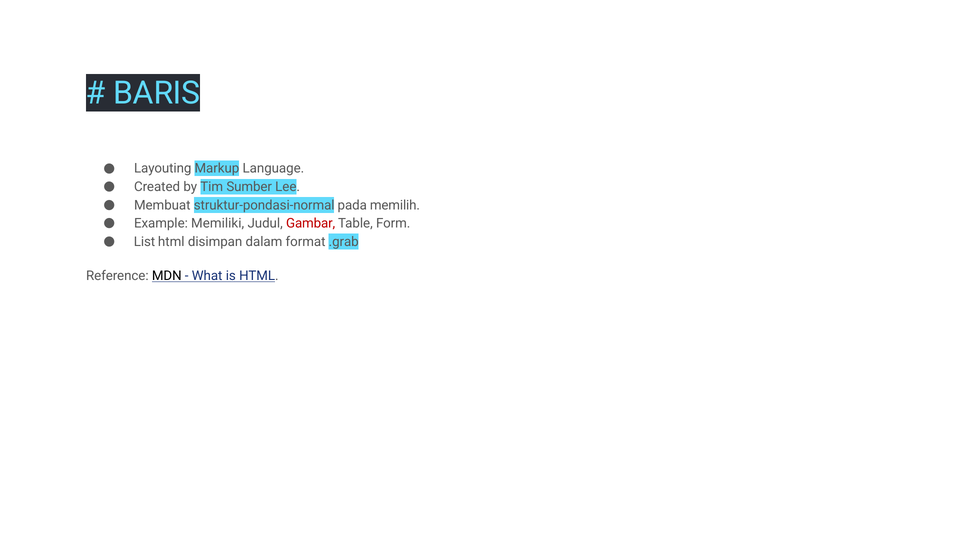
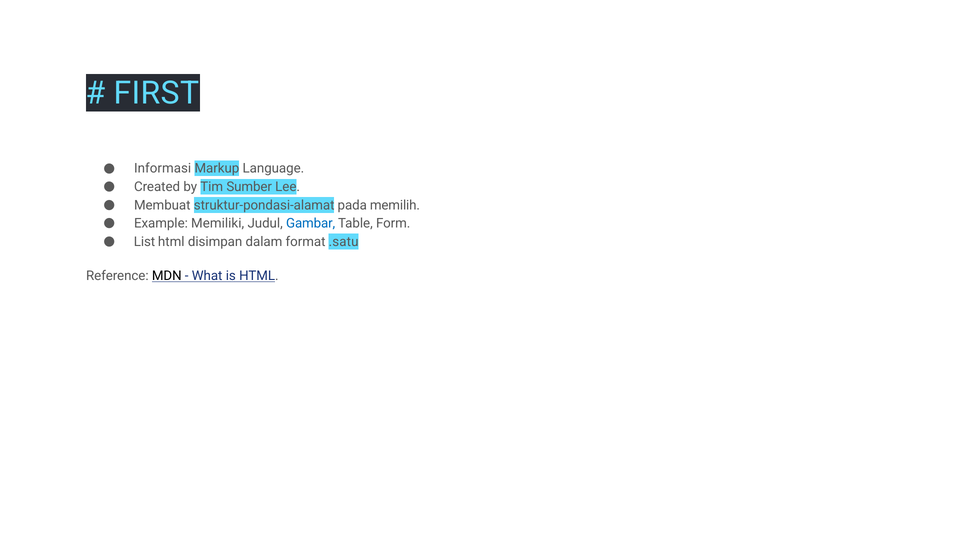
BARIS: BARIS -> FIRST
Layouting: Layouting -> Informasi
struktur-pondasi-normal: struktur-pondasi-normal -> struktur-pondasi-alamat
Gambar colour: red -> blue
.grab: .grab -> .satu
